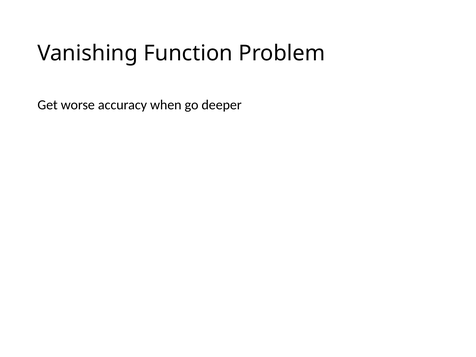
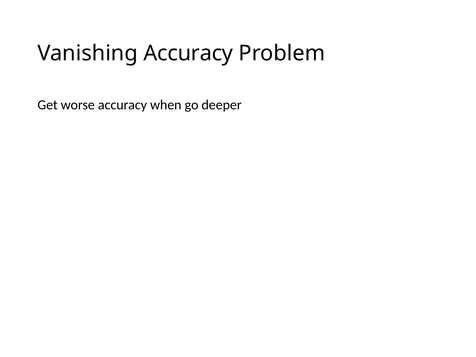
Vanishing Function: Function -> Accuracy
